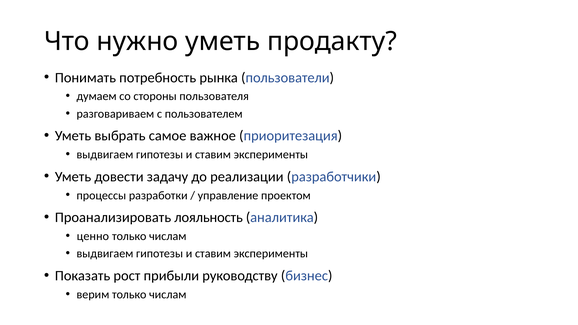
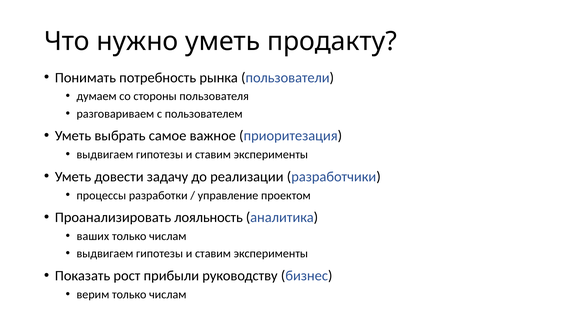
ценно: ценно -> ваших
